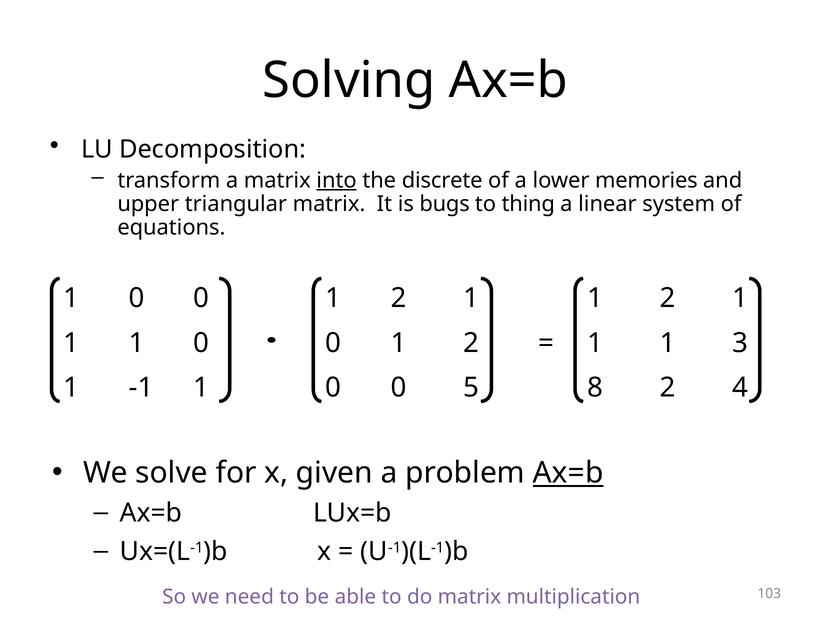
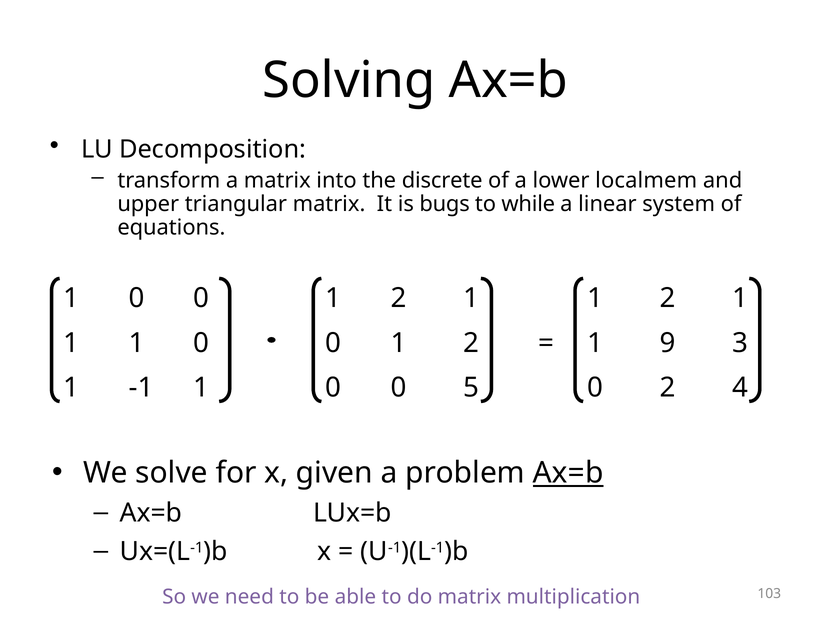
into underline: present -> none
memories: memories -> localmem
thing: thing -> while
1 at (668, 343): 1 -> 9
5 8: 8 -> 0
